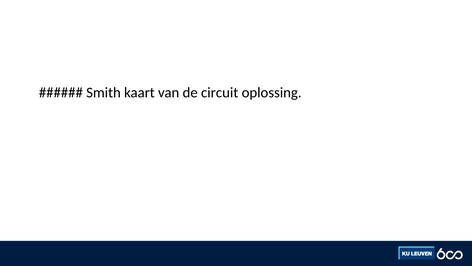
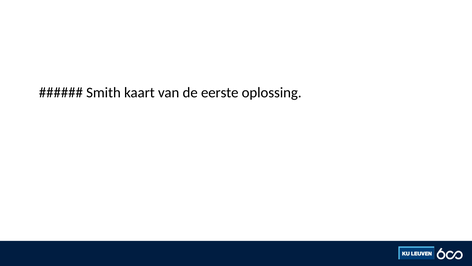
circuit: circuit -> eerste
